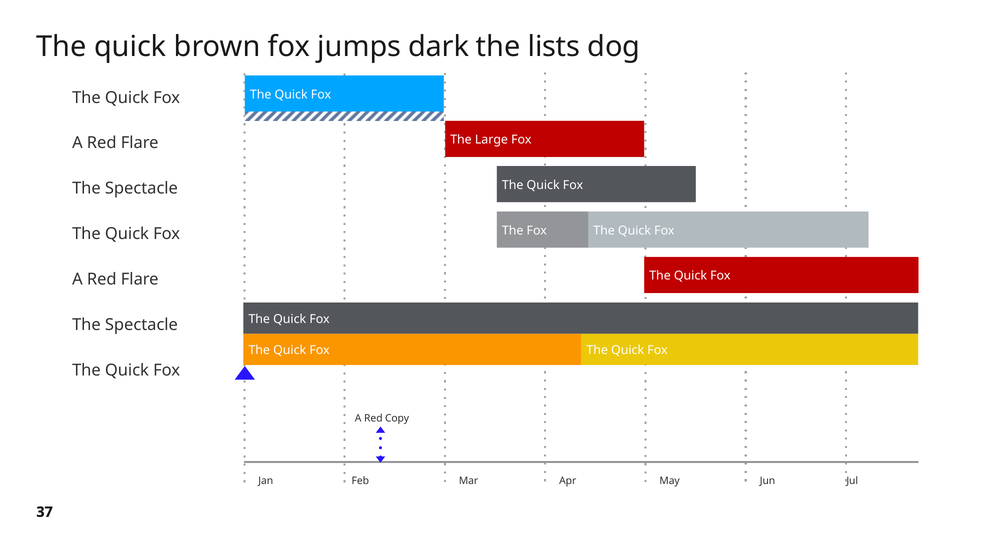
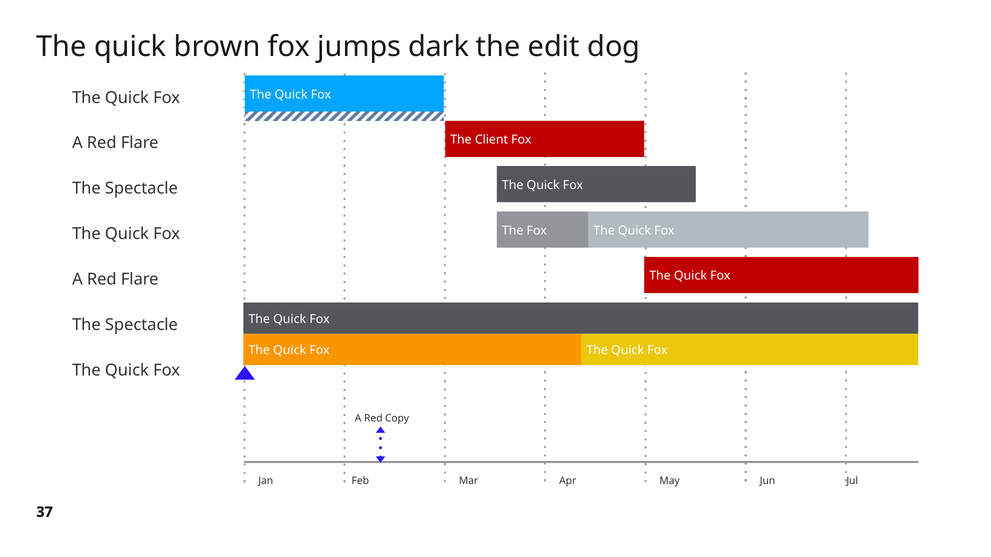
lists: lists -> edit
Large: Large -> Client
